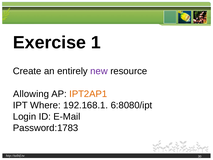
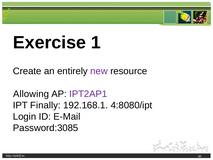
IPT2AP1 colour: orange -> purple
Where: Where -> Finally
6:8080/ipt: 6:8080/ipt -> 4:8080/ipt
Password:1783: Password:1783 -> Password:3085
